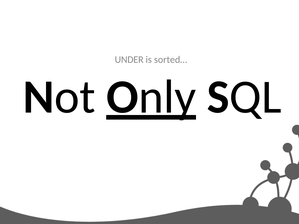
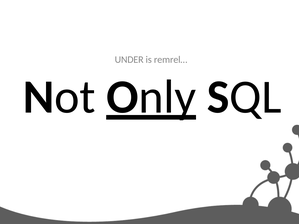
sorted…: sorted… -> remrel…
